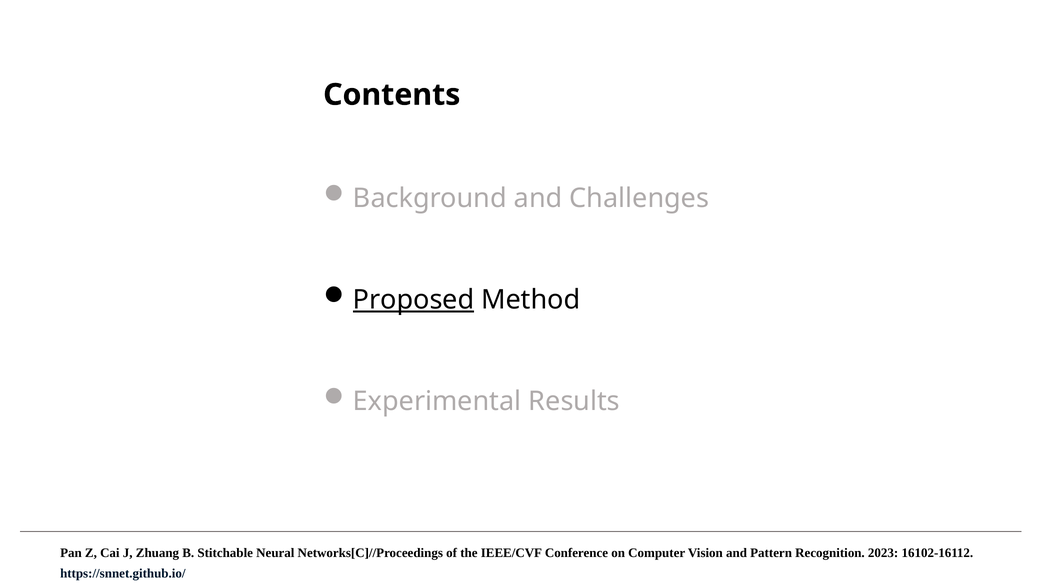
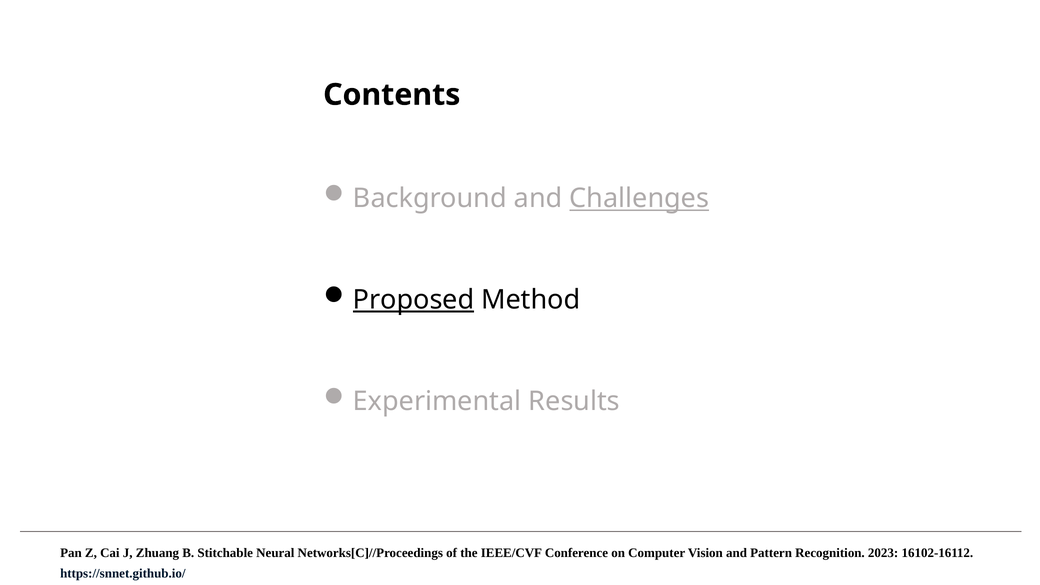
Challenges underline: none -> present
